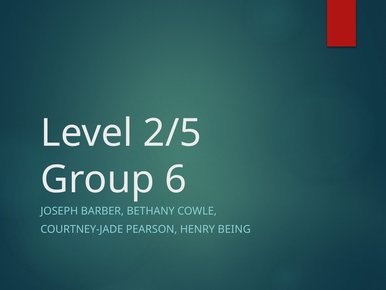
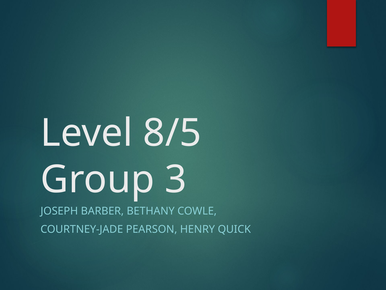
2/5: 2/5 -> 8/5
6: 6 -> 3
BEING: BEING -> QUICK
